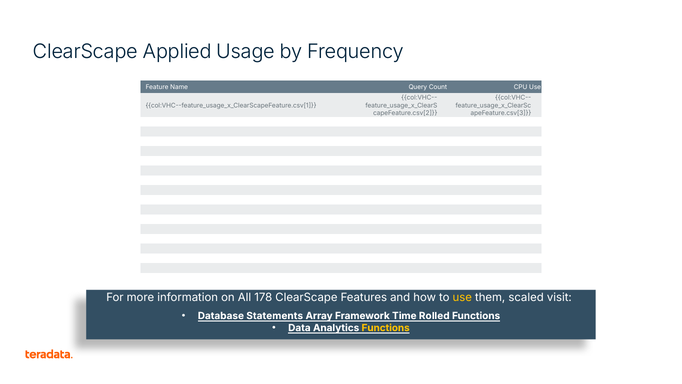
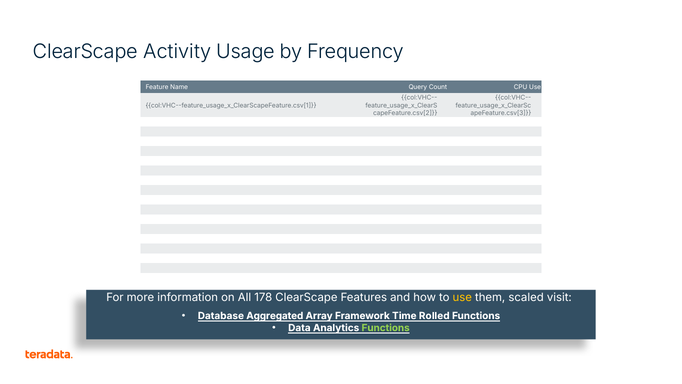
Applied: Applied -> Activity
Statements: Statements -> Aggregated
Functions at (386, 328) colour: yellow -> light green
